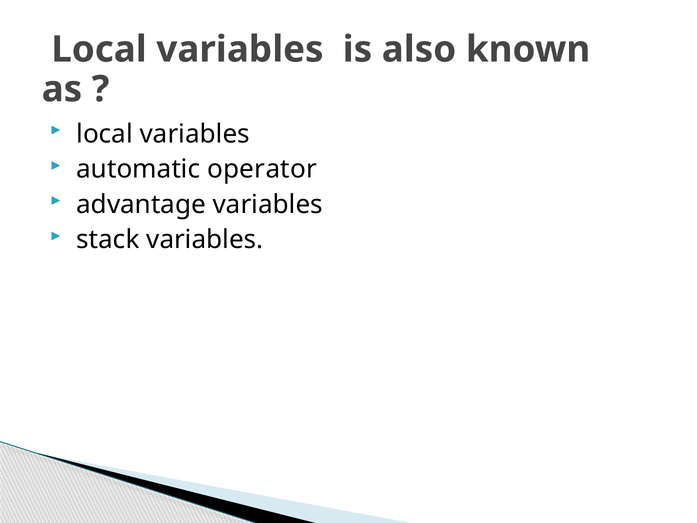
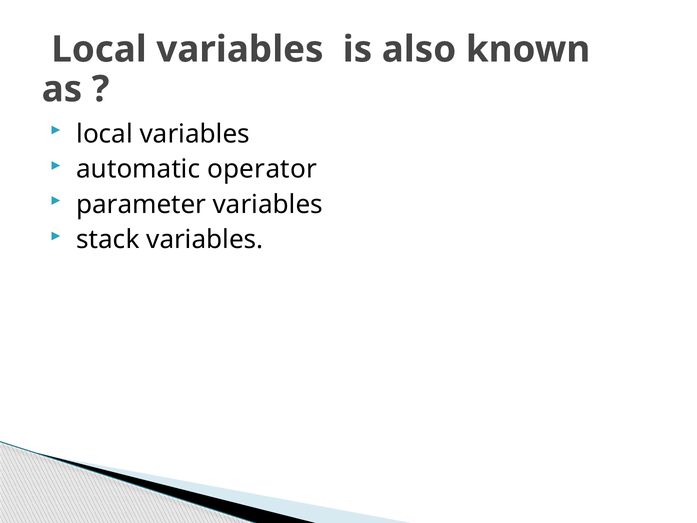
advantage: advantage -> parameter
